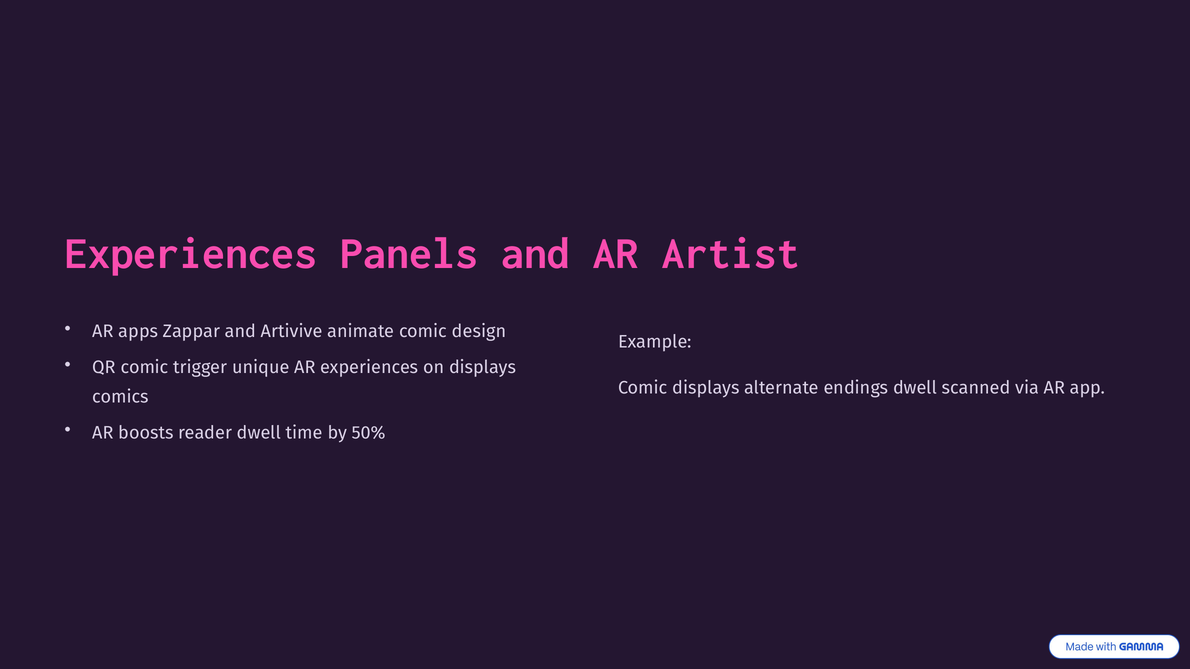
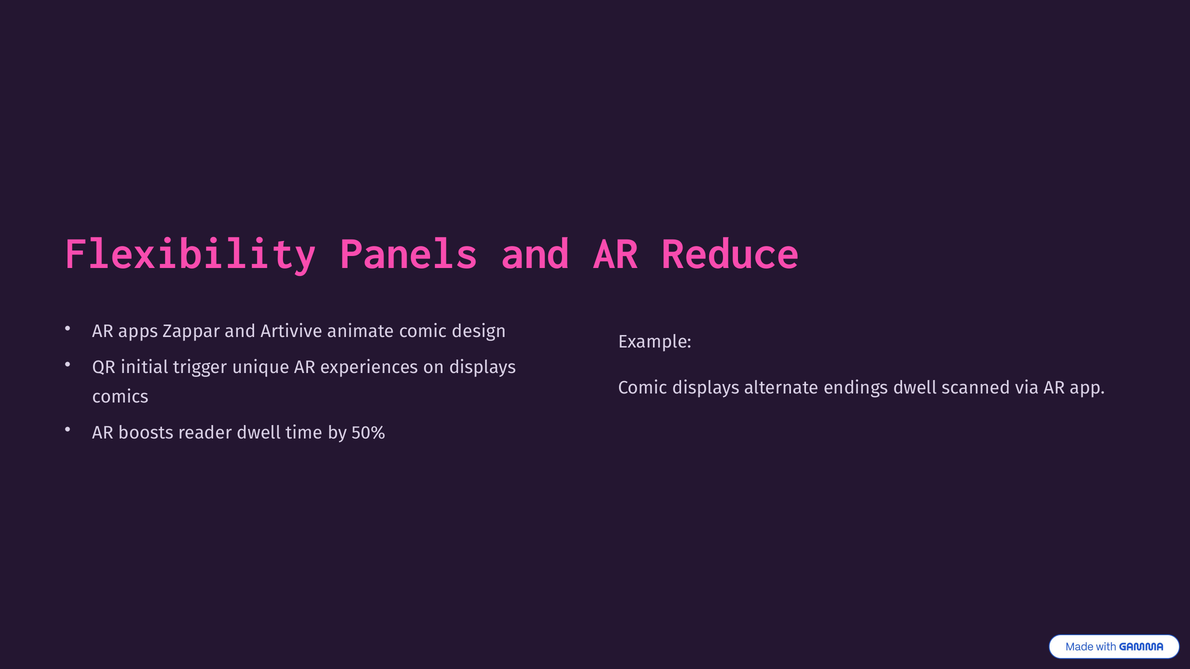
Experiences at (191, 253): Experiences -> Flexibility
Artist: Artist -> Reduce
QR comic: comic -> initial
